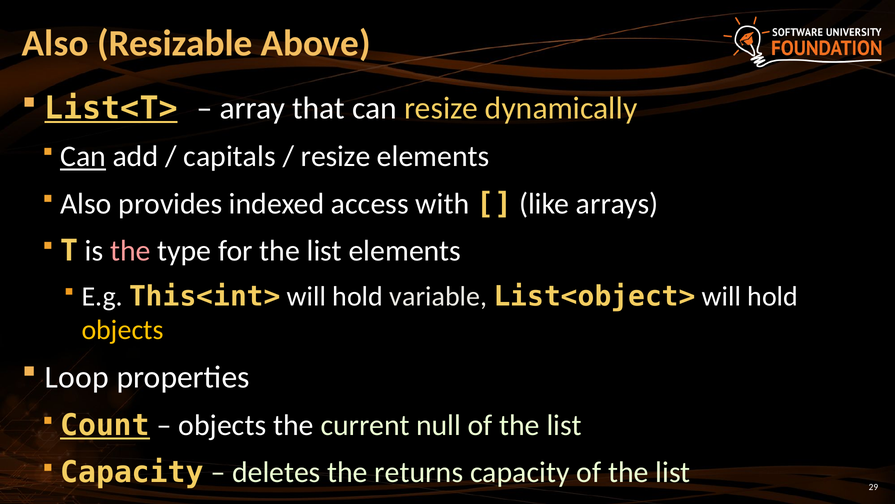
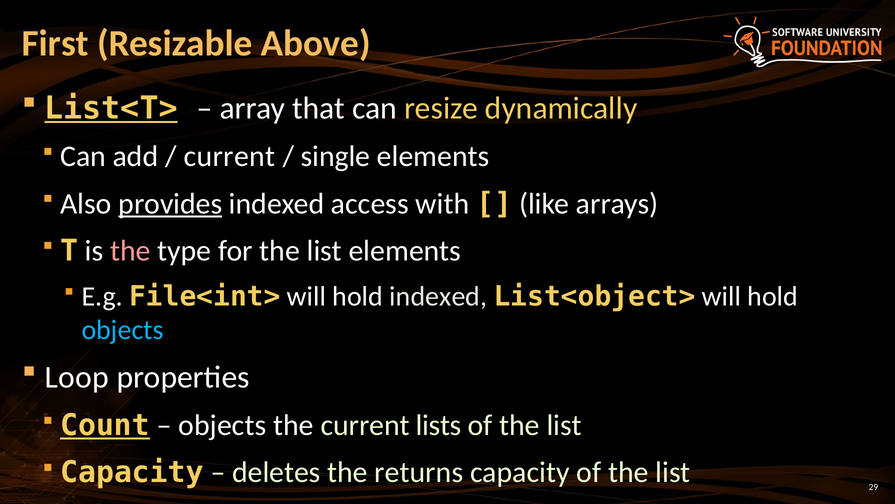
Also at (55, 43): Also -> First
Can at (83, 156) underline: present -> none
capitals at (230, 156): capitals -> current
resize at (336, 156): resize -> single
provides underline: none -> present
This<int>: This<int> -> File<int>
hold variable: variable -> indexed
objects at (123, 330) colour: yellow -> light blue
null: null -> lists
